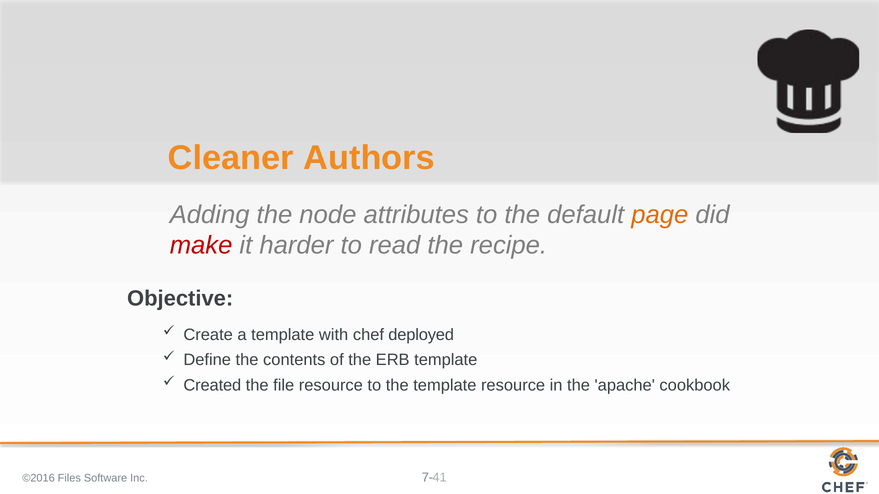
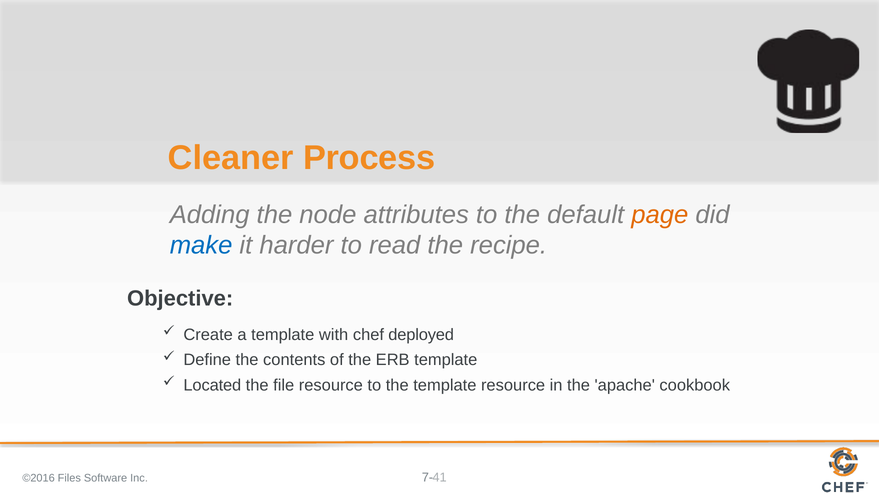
Authors: Authors -> Process
make colour: red -> blue
Created: Created -> Located
